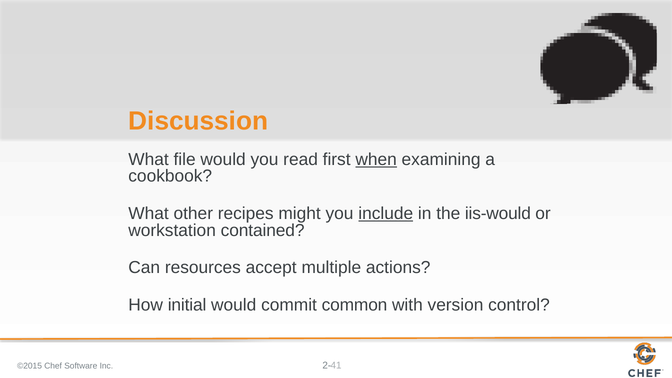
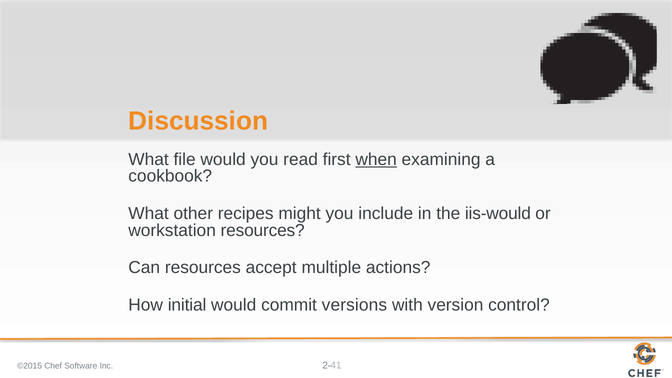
include underline: present -> none
workstation contained: contained -> resources
common: common -> versions
